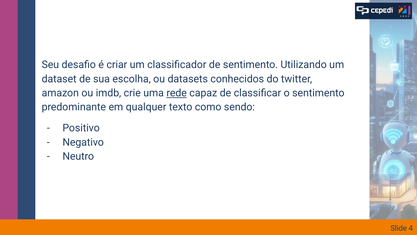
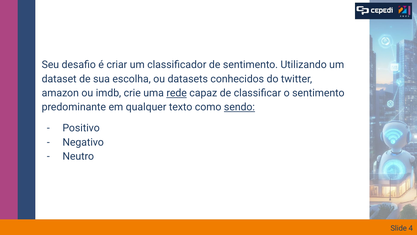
sendo underline: none -> present
